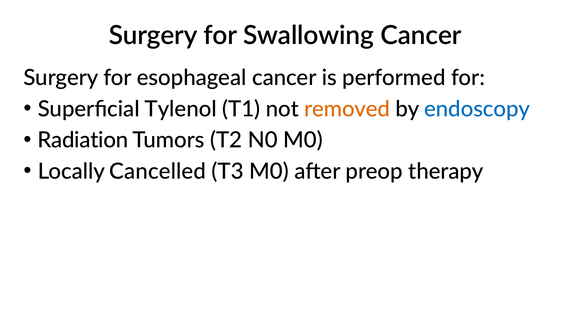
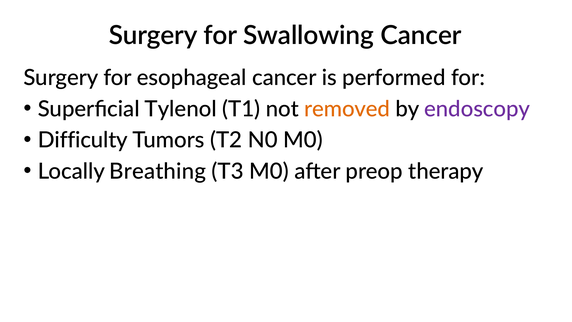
endoscopy colour: blue -> purple
Radiation: Radiation -> Difficulty
Cancelled: Cancelled -> Breathing
